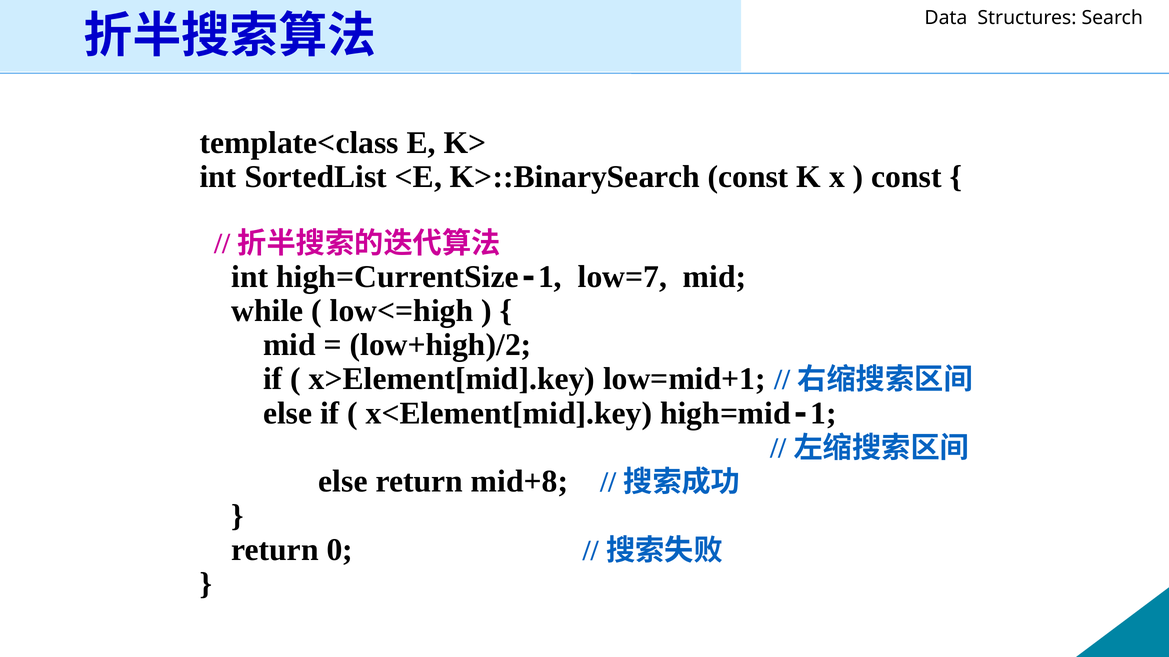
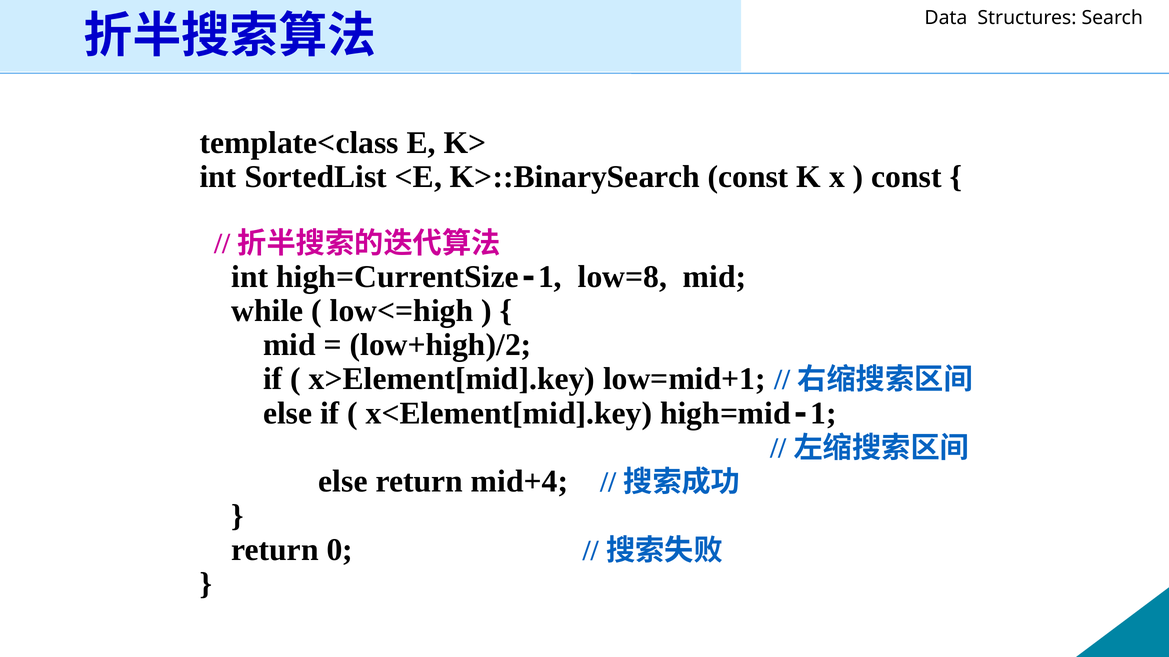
low=7: low=7 -> low=8
mid+8: mid+8 -> mid+4
